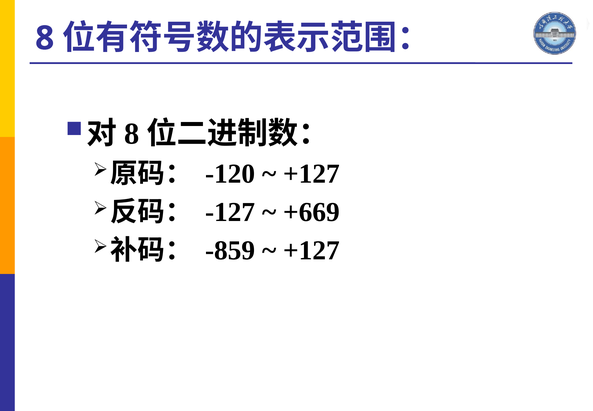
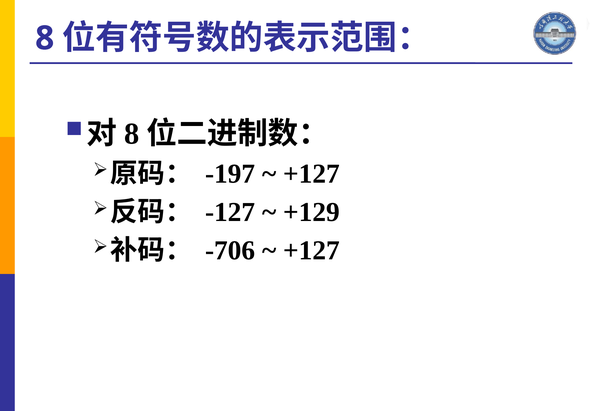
-120: -120 -> -197
+669: +669 -> +129
-859: -859 -> -706
